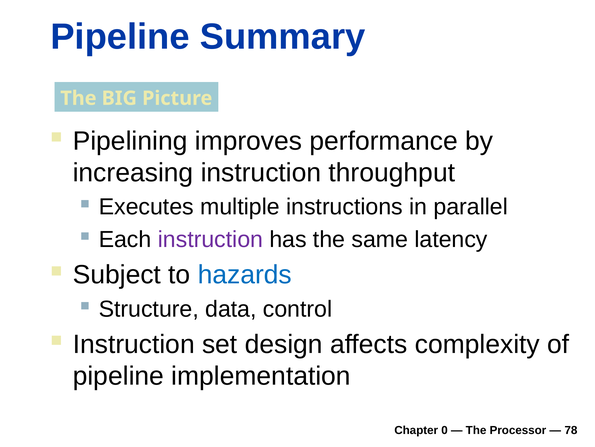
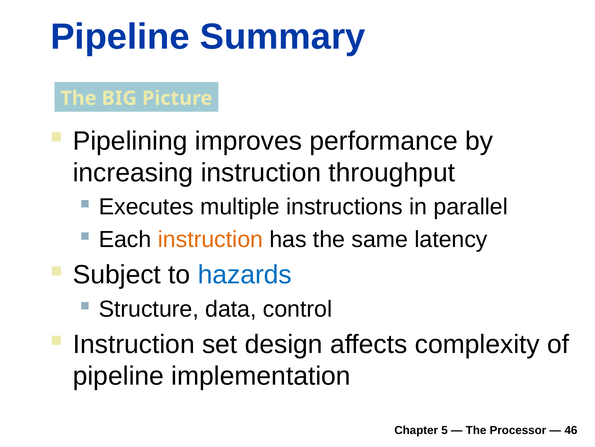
instruction at (210, 239) colour: purple -> orange
0: 0 -> 5
78: 78 -> 46
